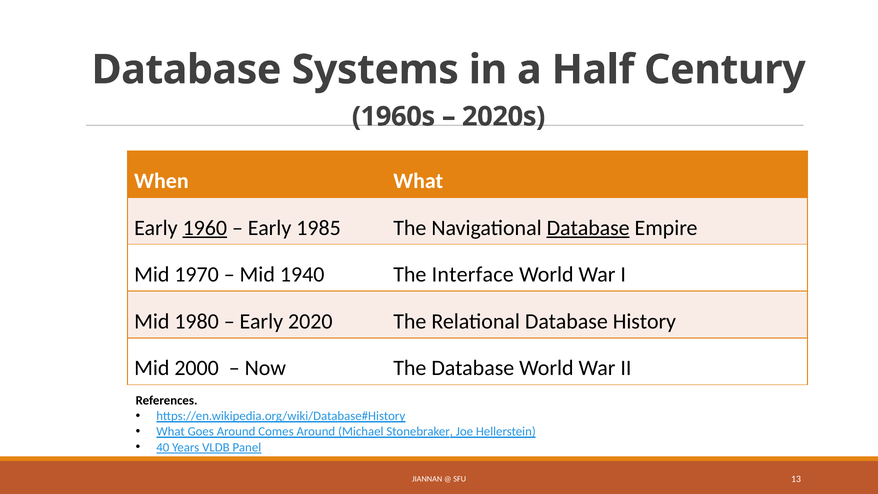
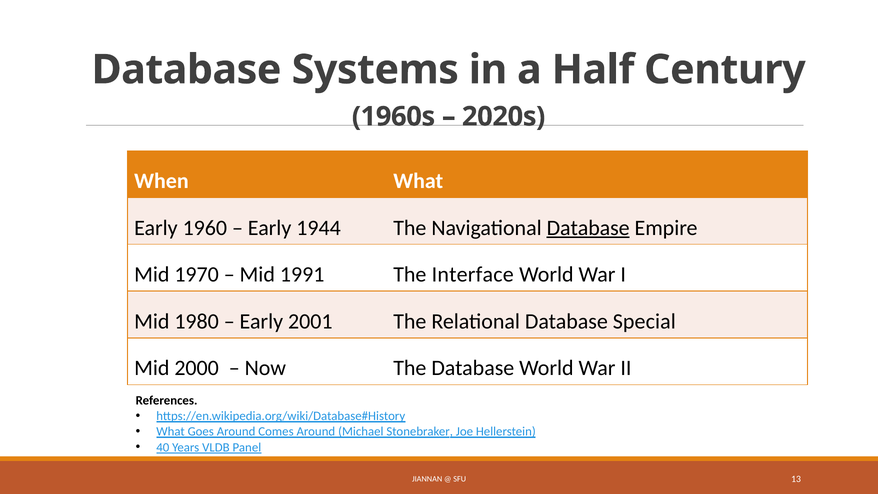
1960 underline: present -> none
1985: 1985 -> 1944
1940: 1940 -> 1991
2020: 2020 -> 2001
History: History -> Special
